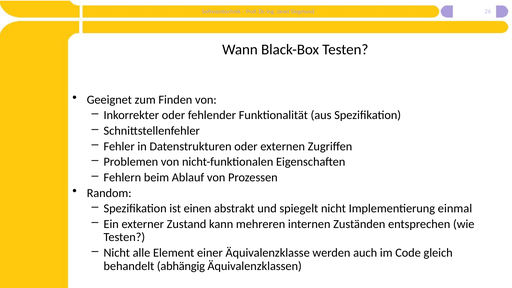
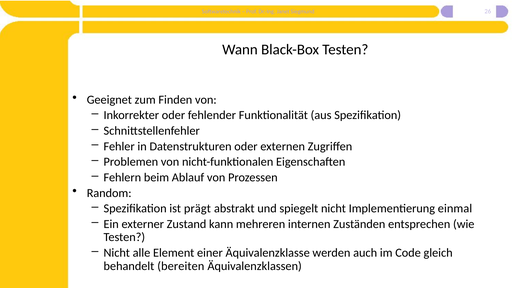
einen: einen -> prägt
abhängig: abhängig -> bereiten
